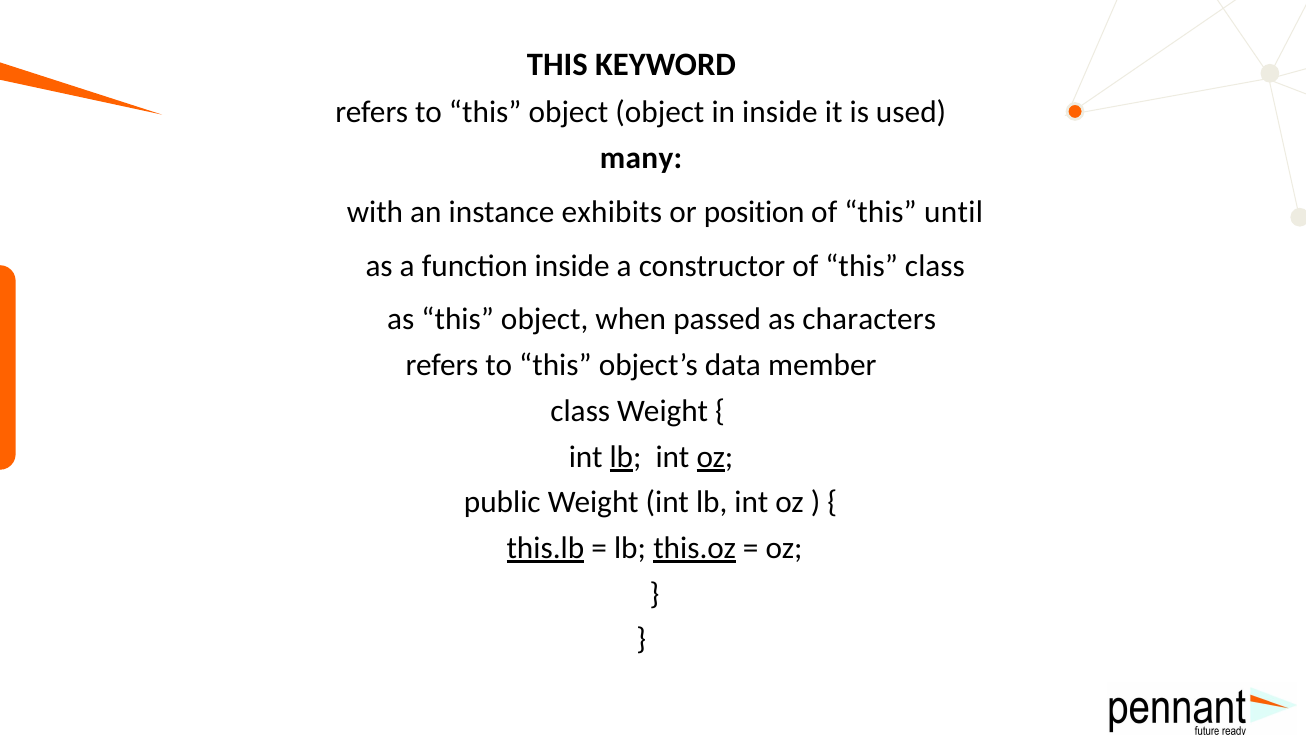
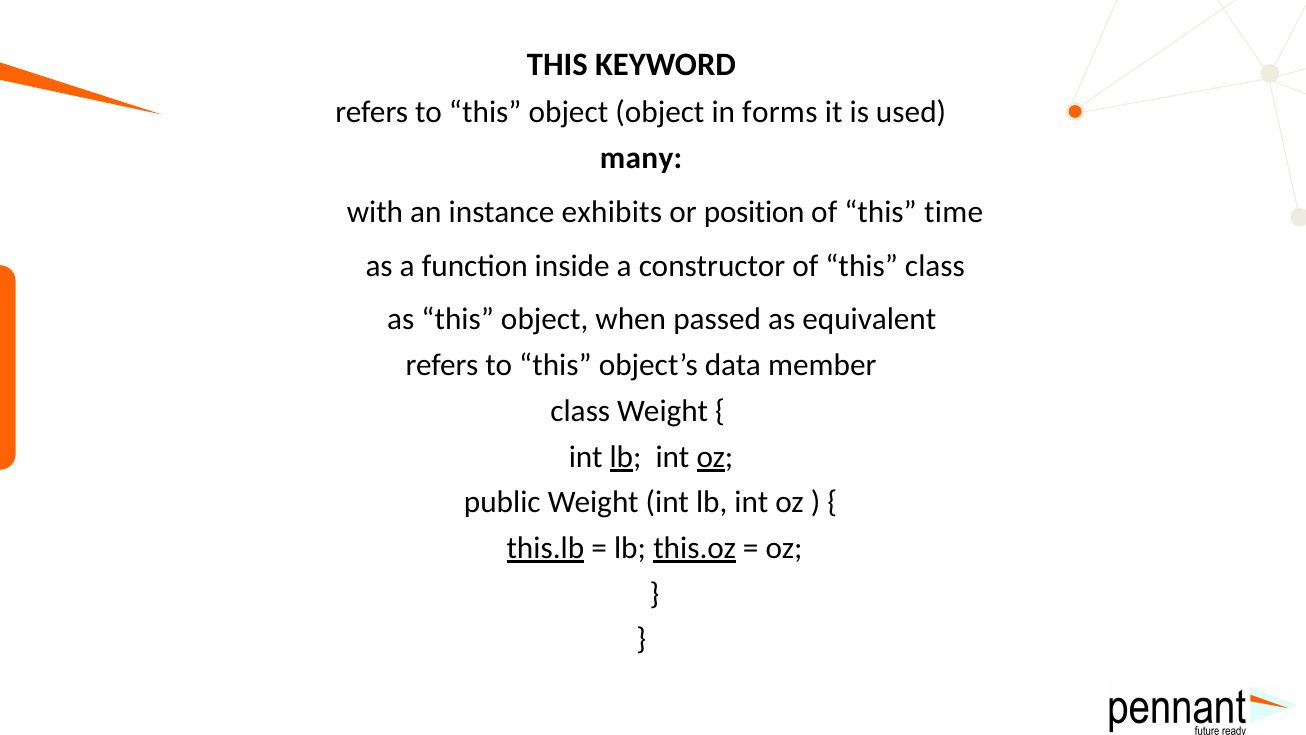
in inside: inside -> forms
until: until -> time
characters: characters -> equivalent
